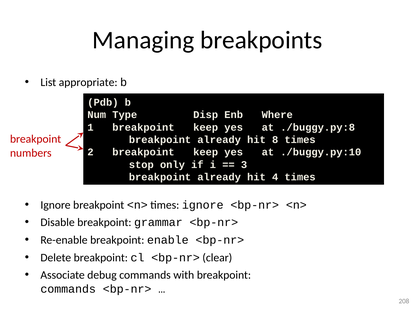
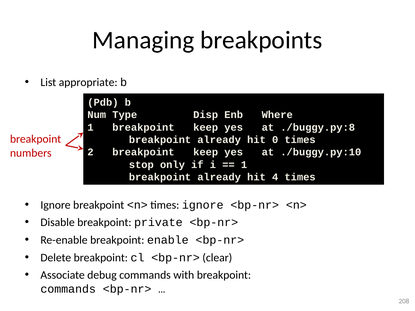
8: 8 -> 0
3 at (244, 165): 3 -> 1
grammar: grammar -> private
